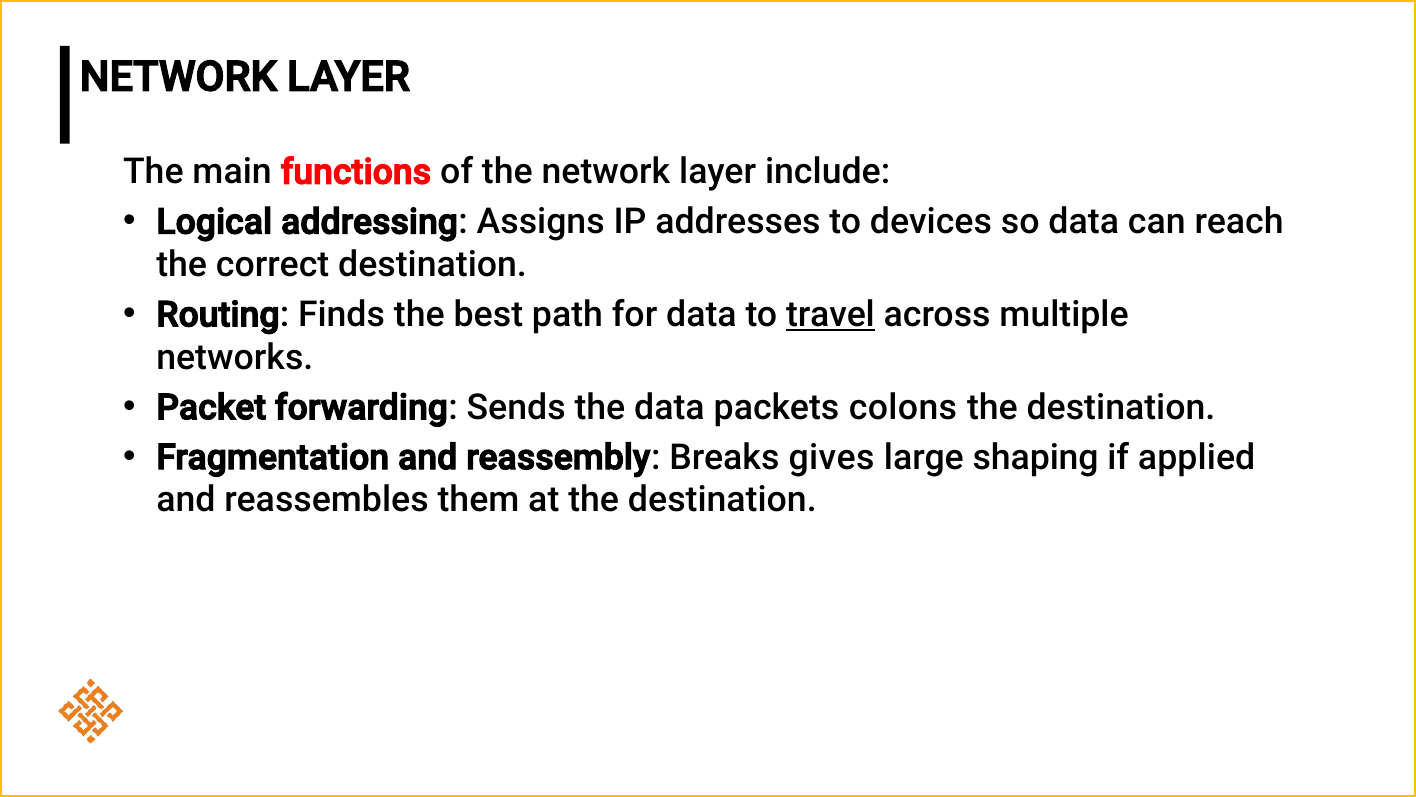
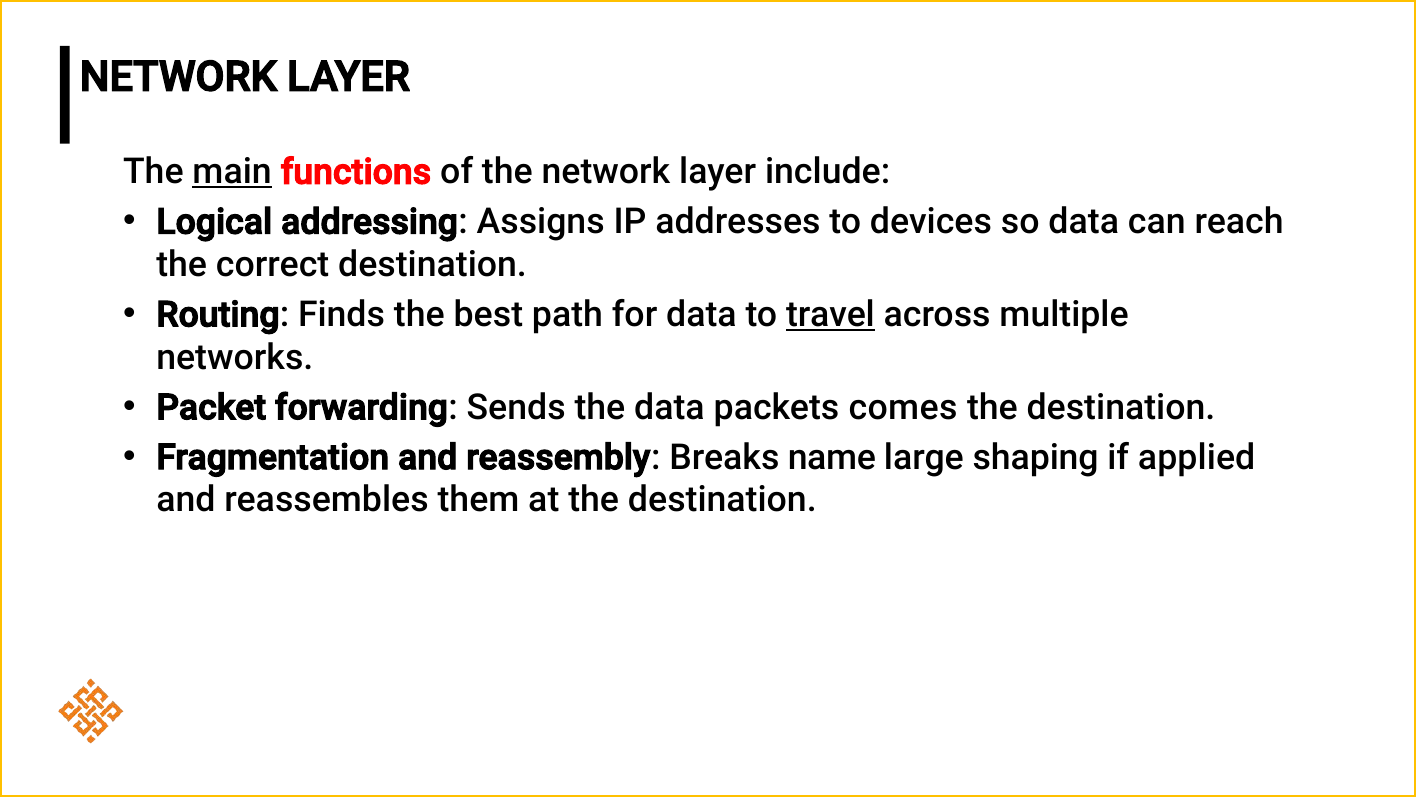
main underline: none -> present
colons: colons -> comes
gives: gives -> name
